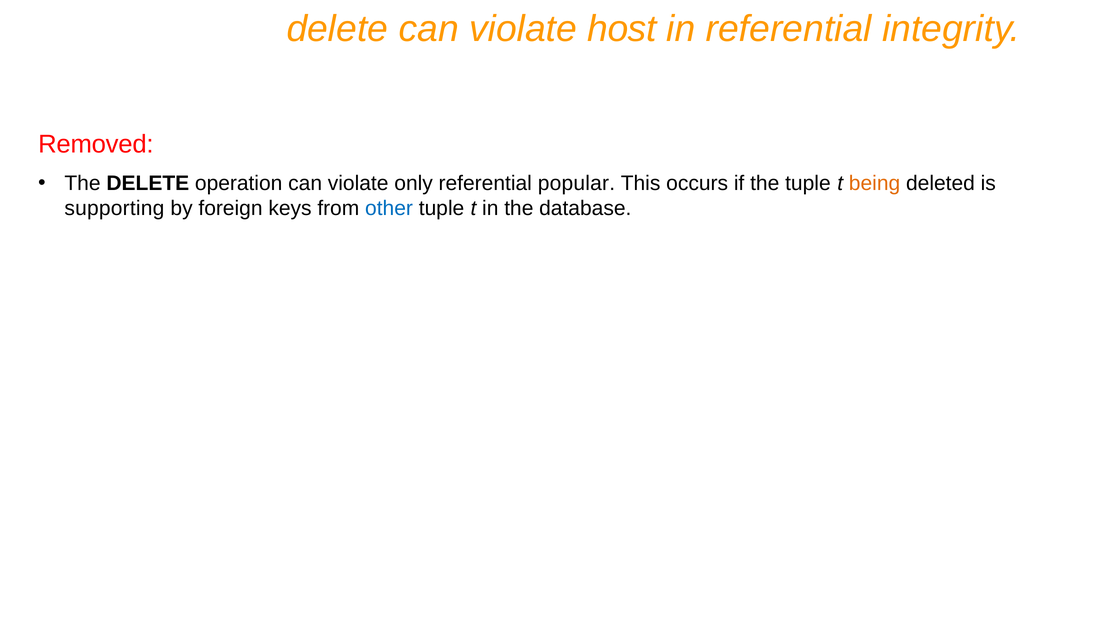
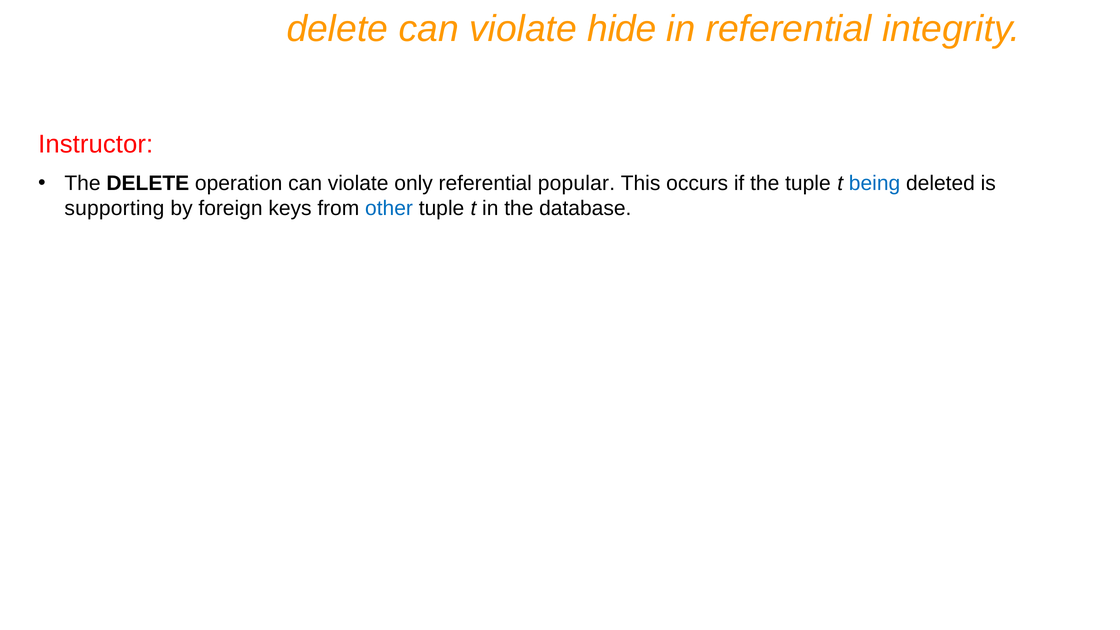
host: host -> hide
Removed: Removed -> Instructor
being colour: orange -> blue
